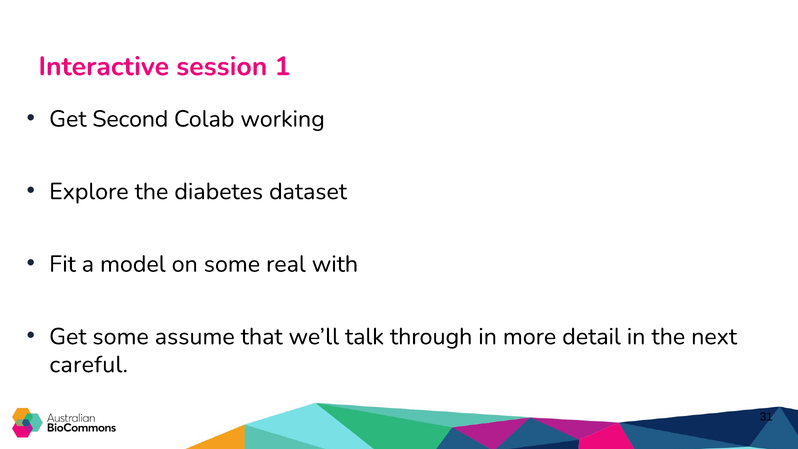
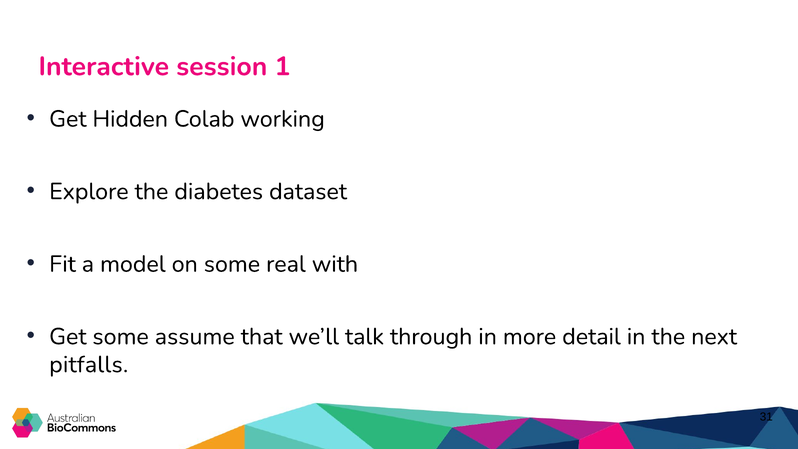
Second: Second -> Hidden
careful: careful -> pitfalls
